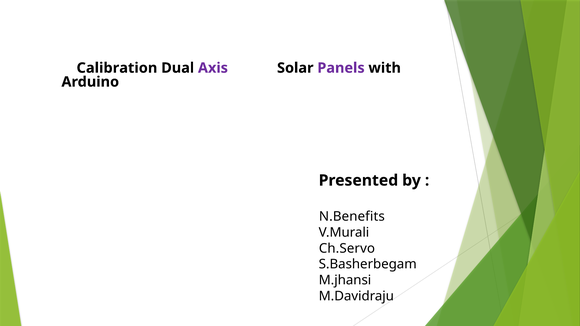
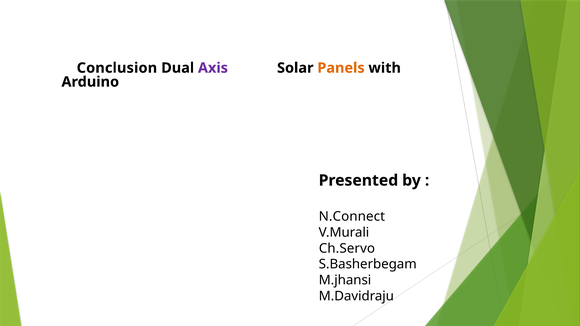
Calibration: Calibration -> Conclusion
Panels colour: purple -> orange
N.Benefits: N.Benefits -> N.Connect
